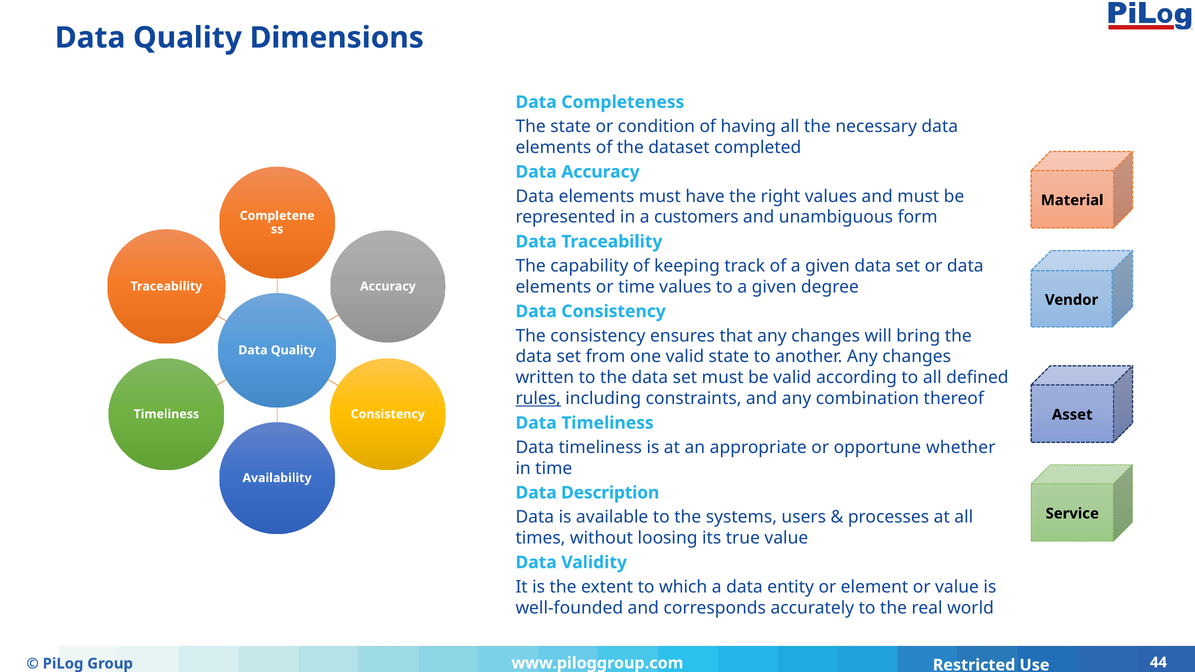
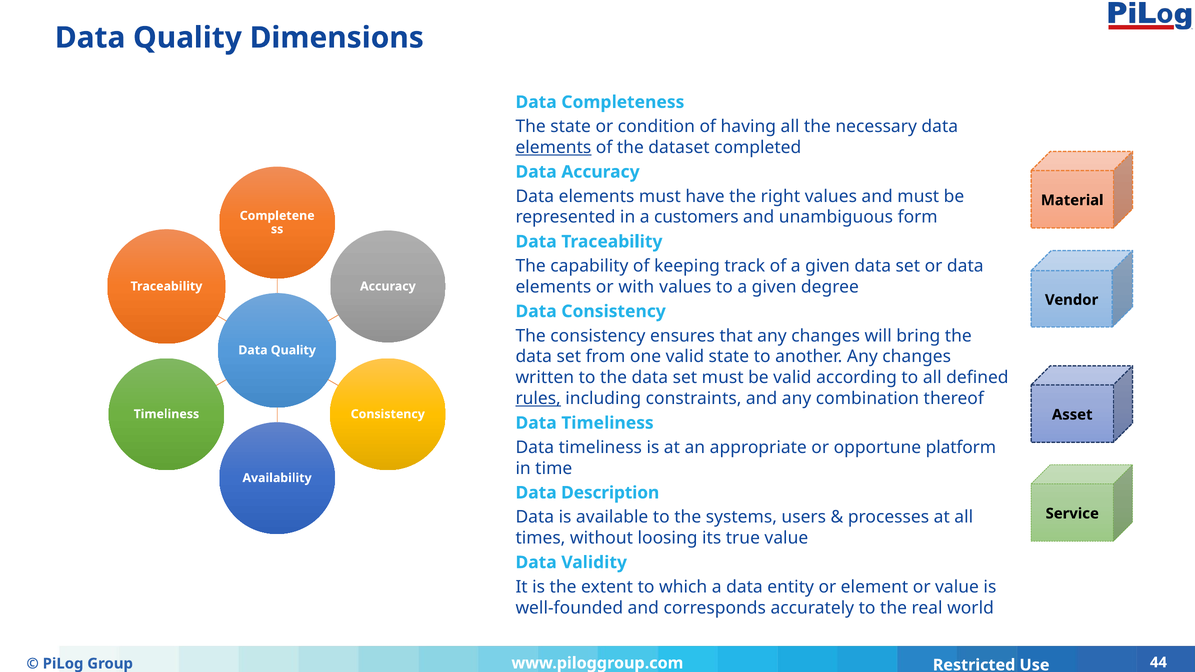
elements at (553, 148) underline: none -> present
or time: time -> with
whether: whether -> platform
